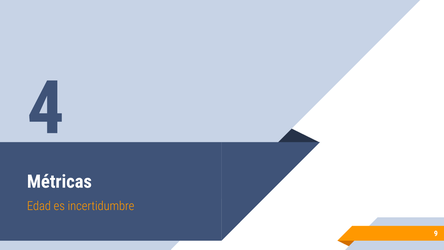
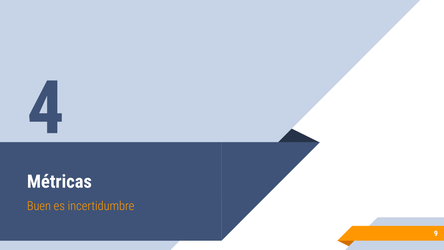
Edad: Edad -> Buen
